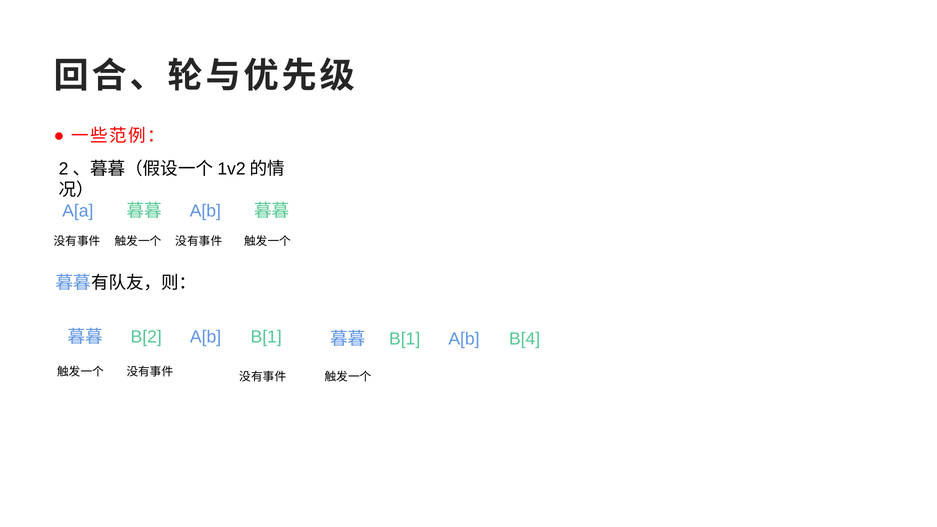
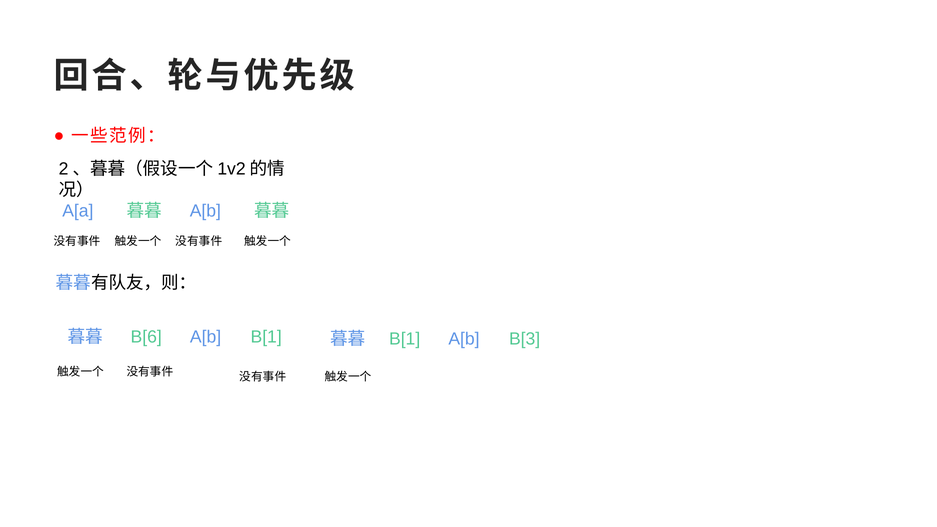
B[2: B[2 -> B[6
B[4: B[4 -> B[3
